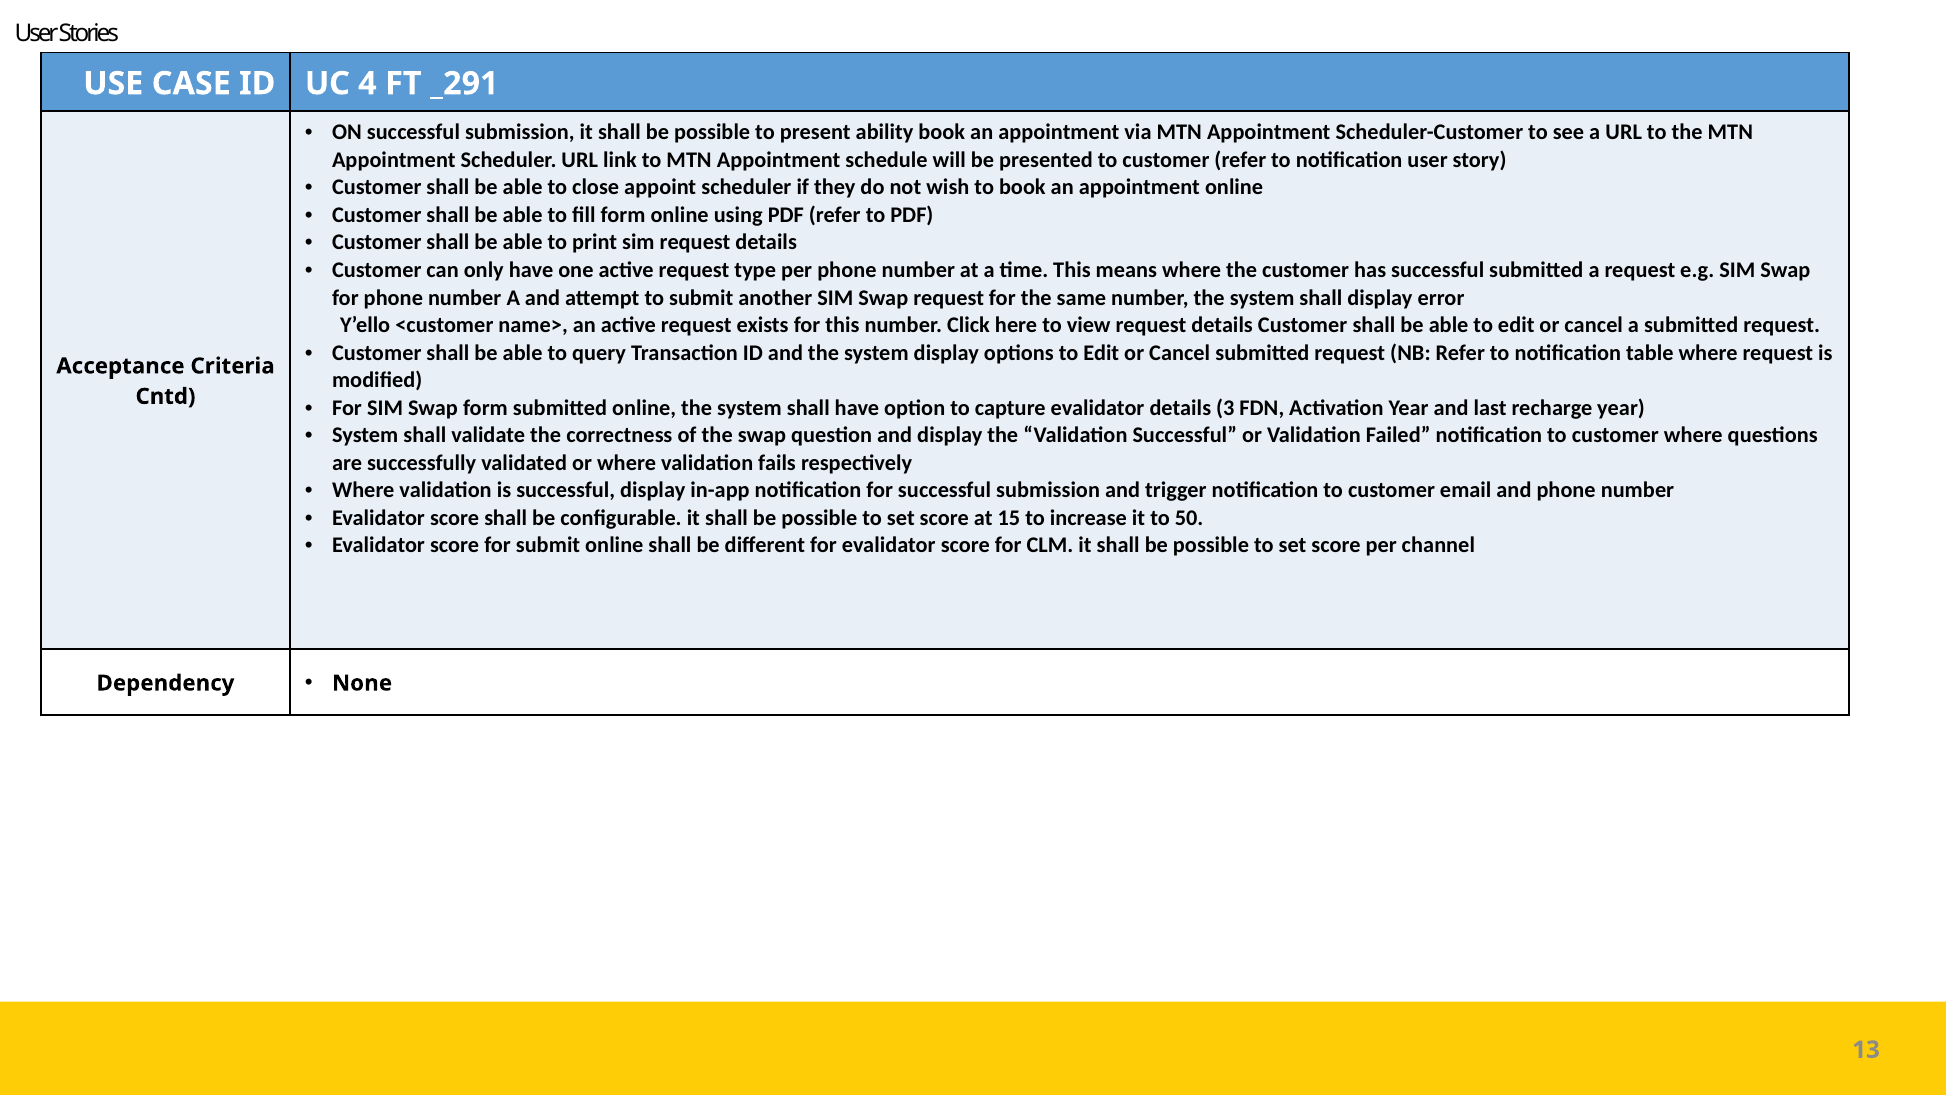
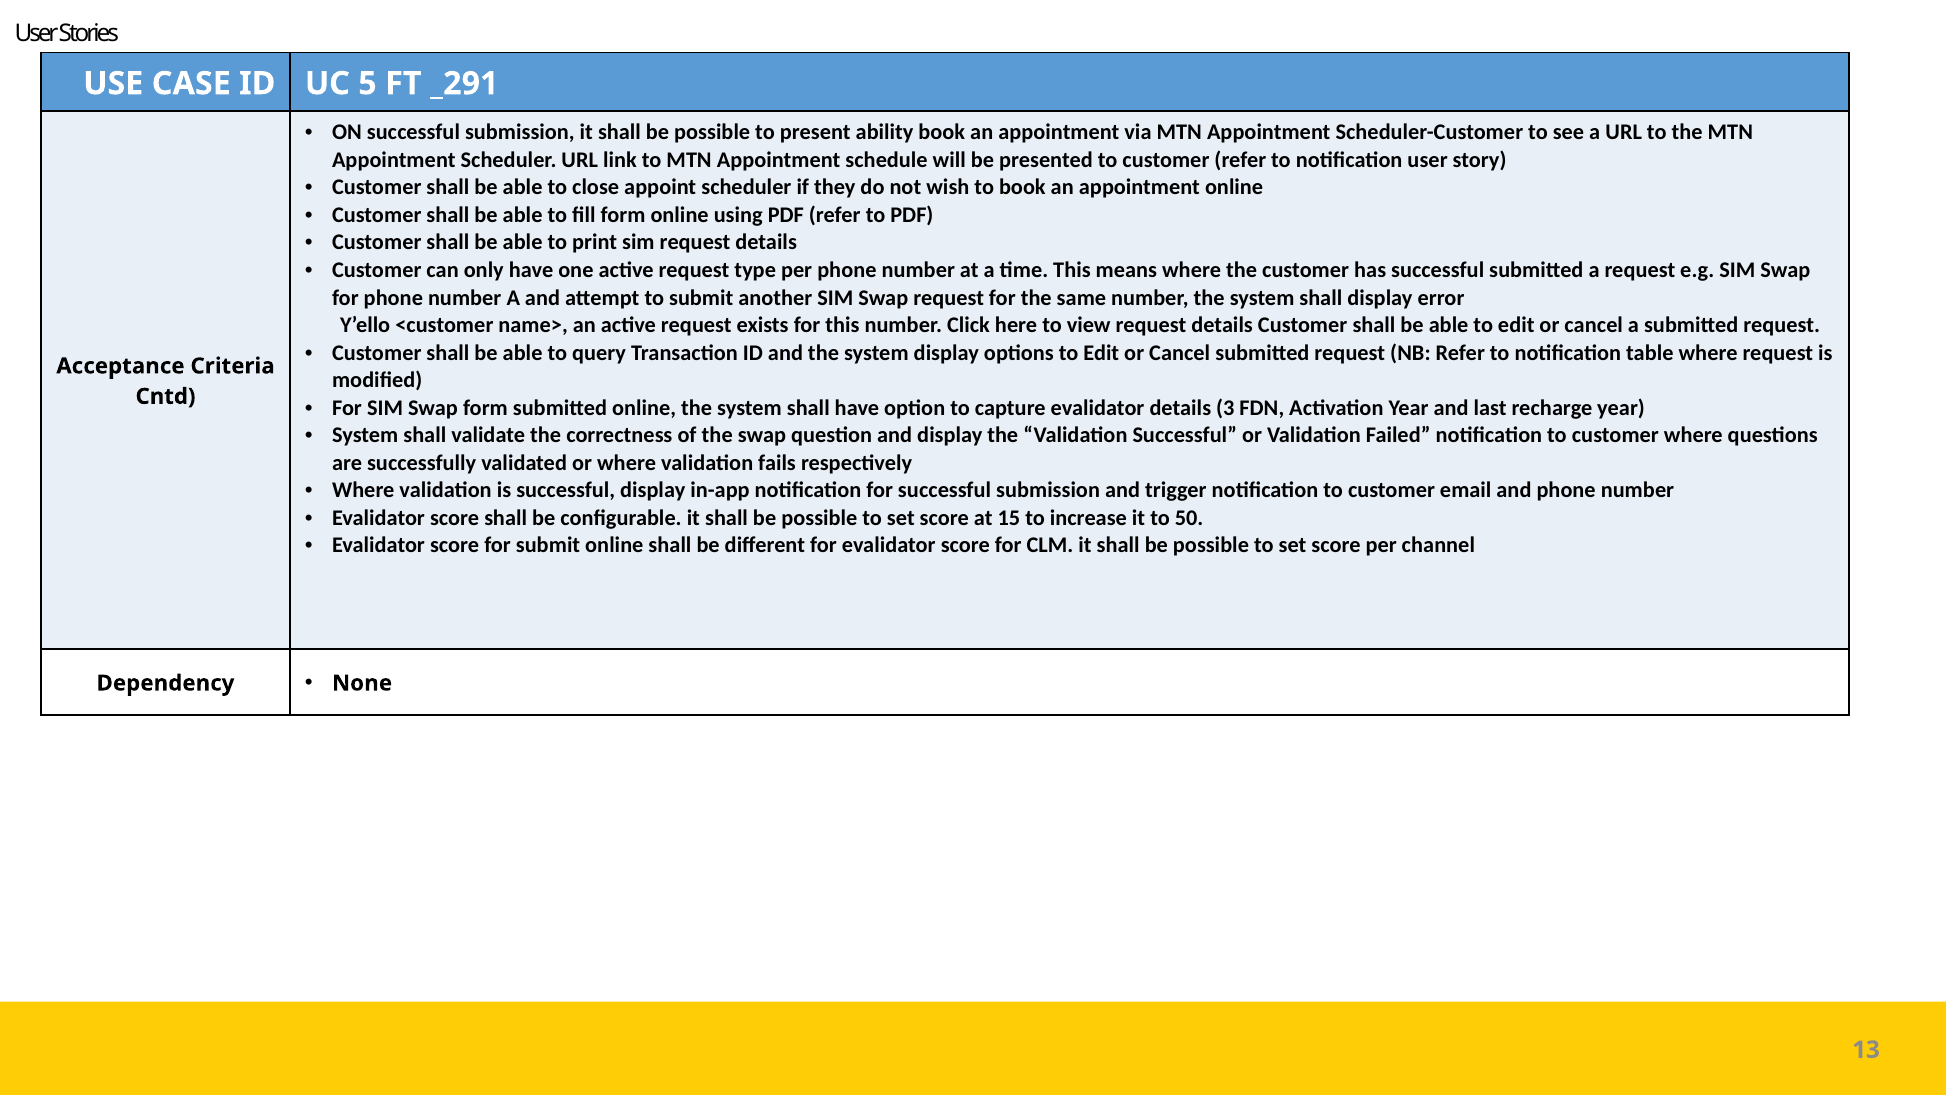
4: 4 -> 5
